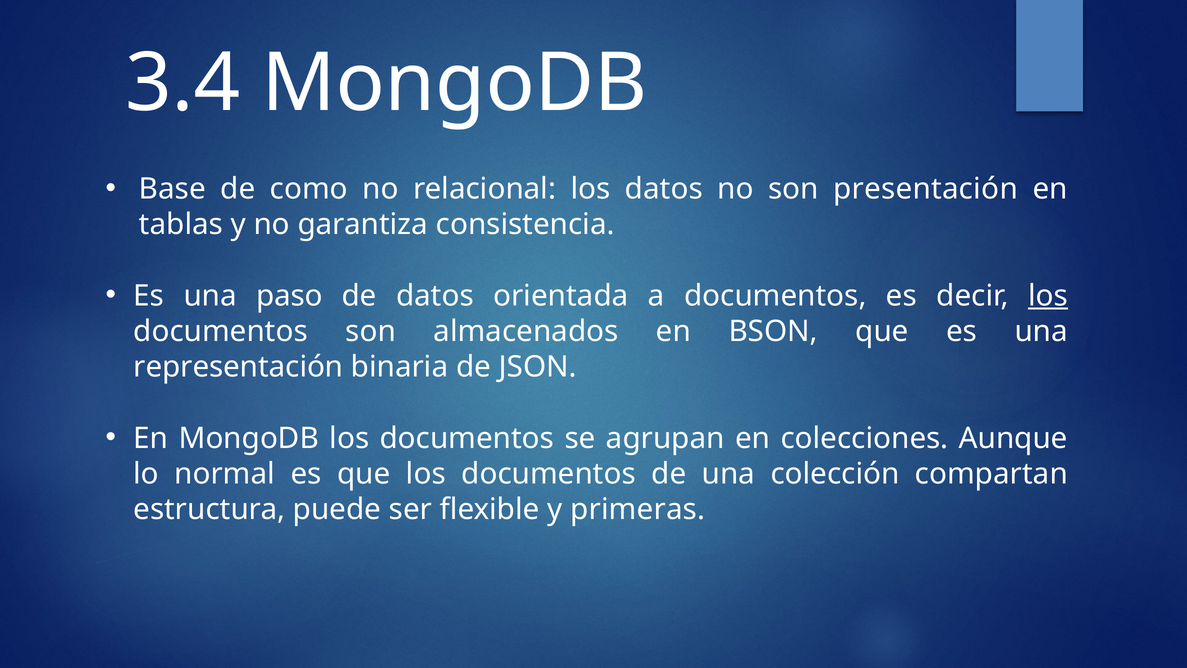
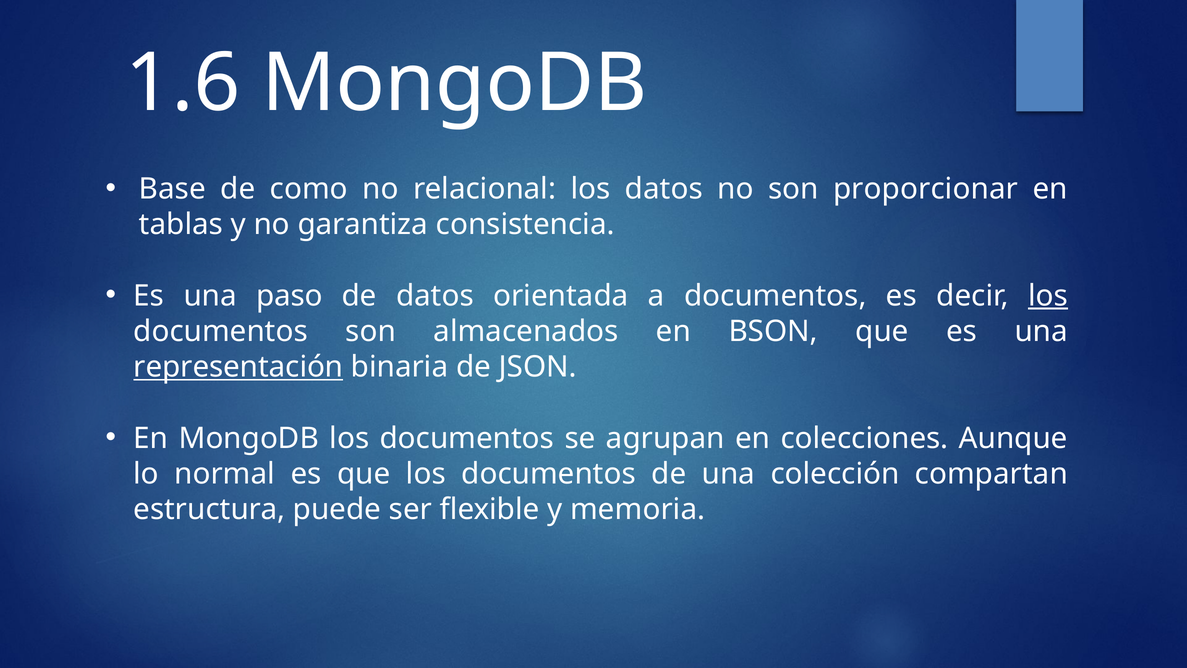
3.4: 3.4 -> 1.6
presentación: presentación -> proporcionar
representación underline: none -> present
primeras: primeras -> memoria
